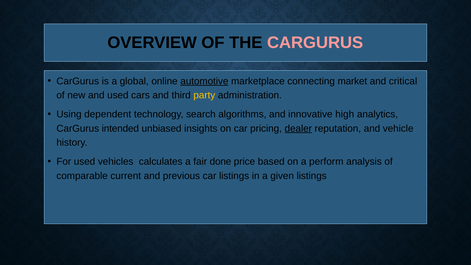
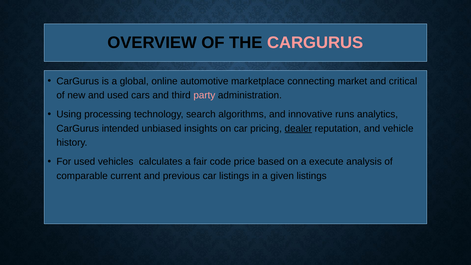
automotive underline: present -> none
party colour: yellow -> pink
dependent: dependent -> processing
high: high -> runs
done: done -> code
perform: perform -> execute
